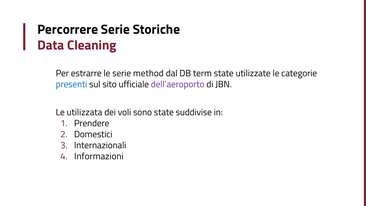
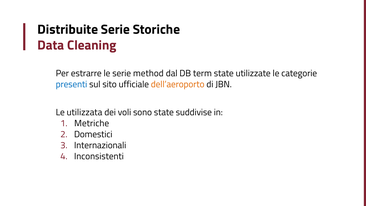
Percorrere: Percorrere -> Distribuite
dell’aeroporto colour: purple -> orange
Prendere: Prendere -> Metriche
Informazioni: Informazioni -> Inconsistenti
